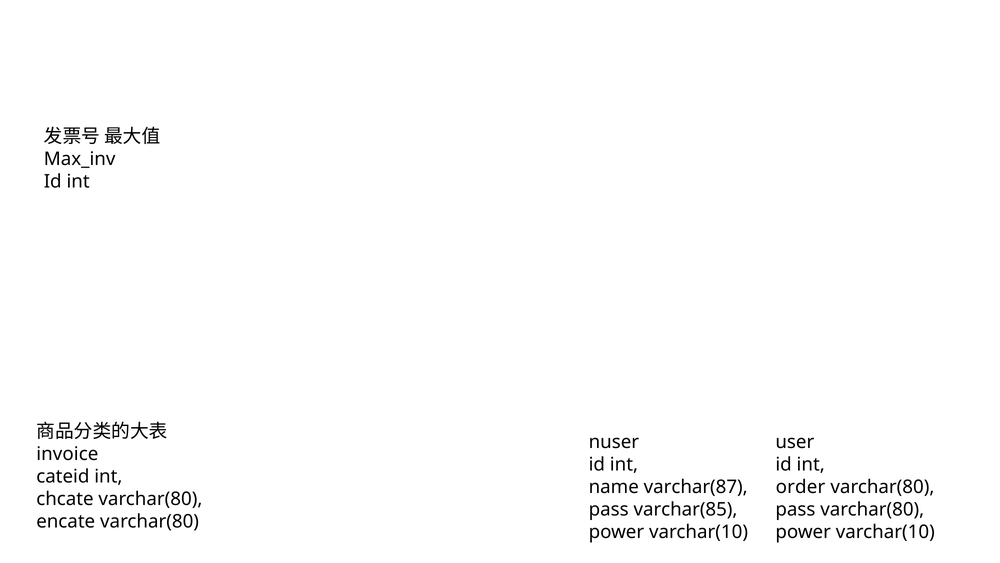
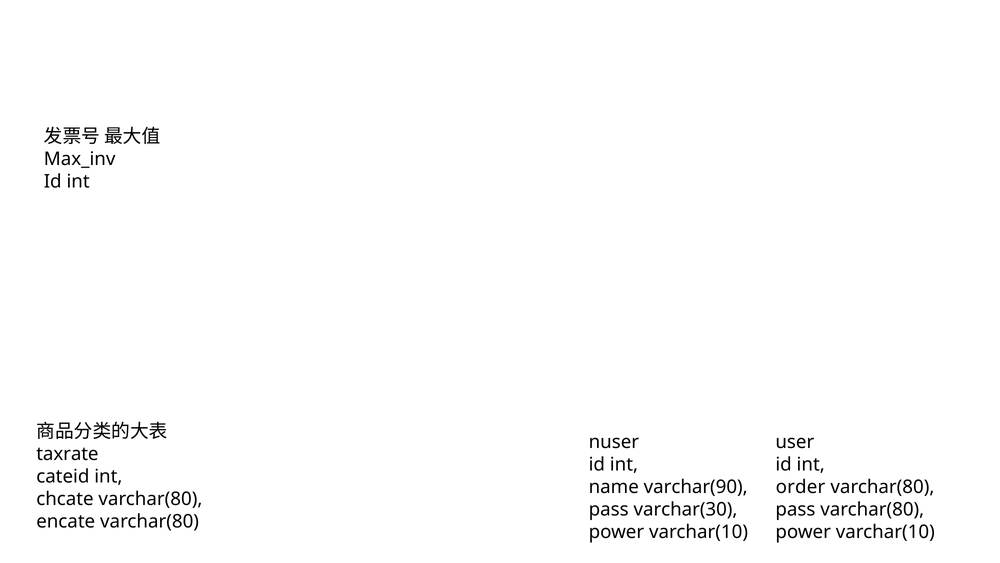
invoice: invoice -> taxrate
varchar(87: varchar(87 -> varchar(90
varchar(85: varchar(85 -> varchar(30
